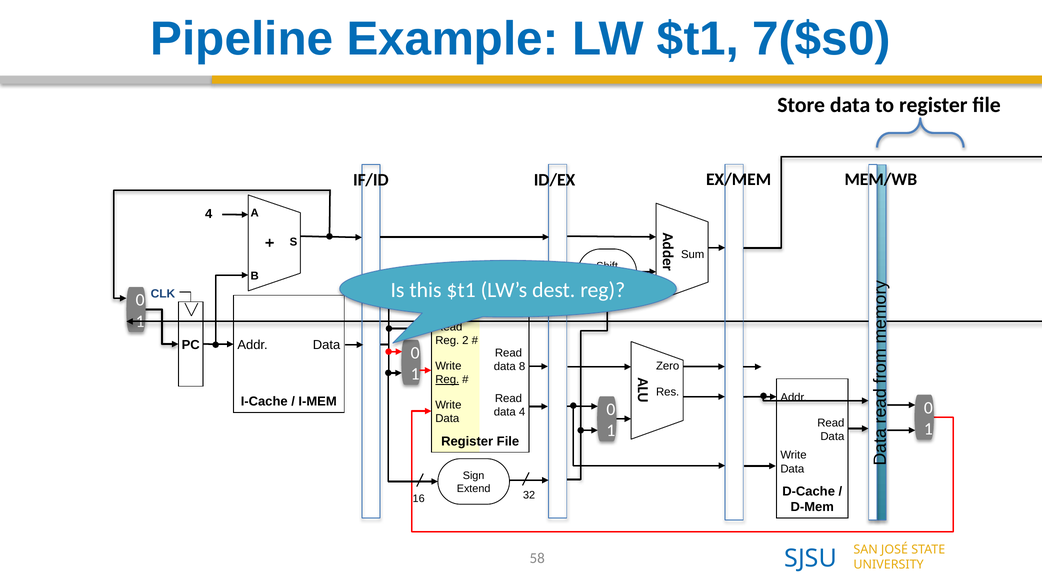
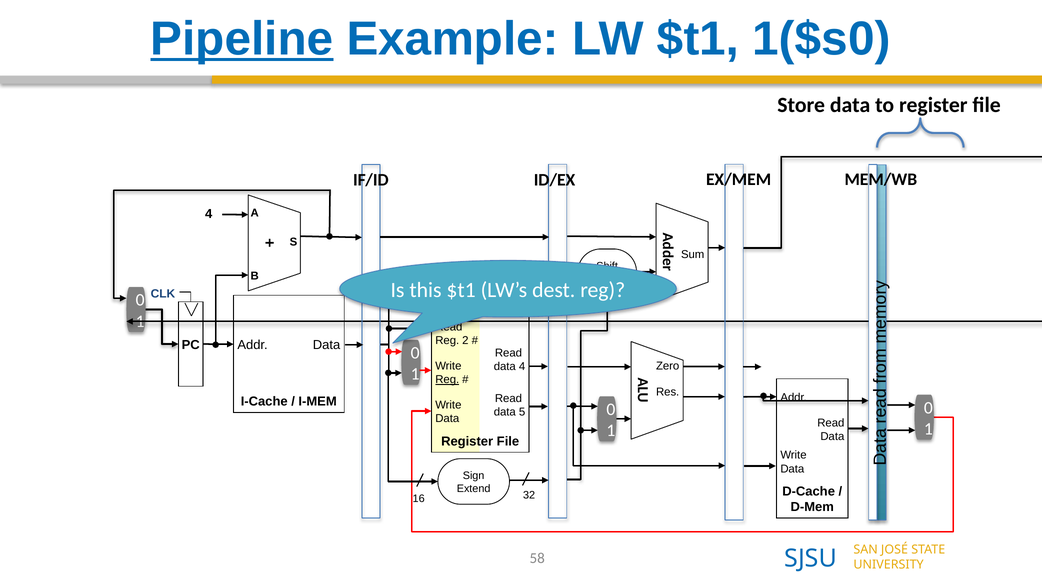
Pipeline underline: none -> present
7($s0: 7($s0 -> 1($s0
data 8: 8 -> 4
data 4: 4 -> 5
